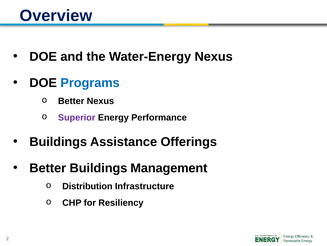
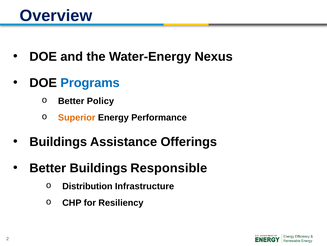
Better Nexus: Nexus -> Policy
Superior colour: purple -> orange
Management: Management -> Responsible
